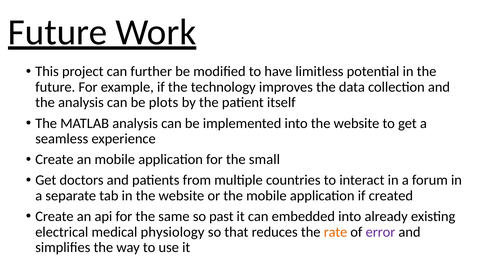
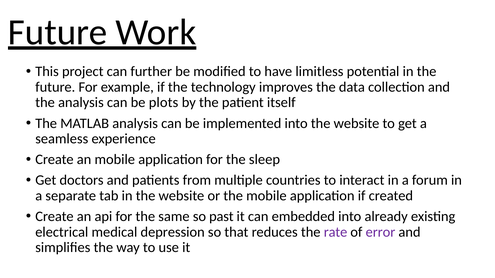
small: small -> sleep
physiology: physiology -> depression
rate colour: orange -> purple
